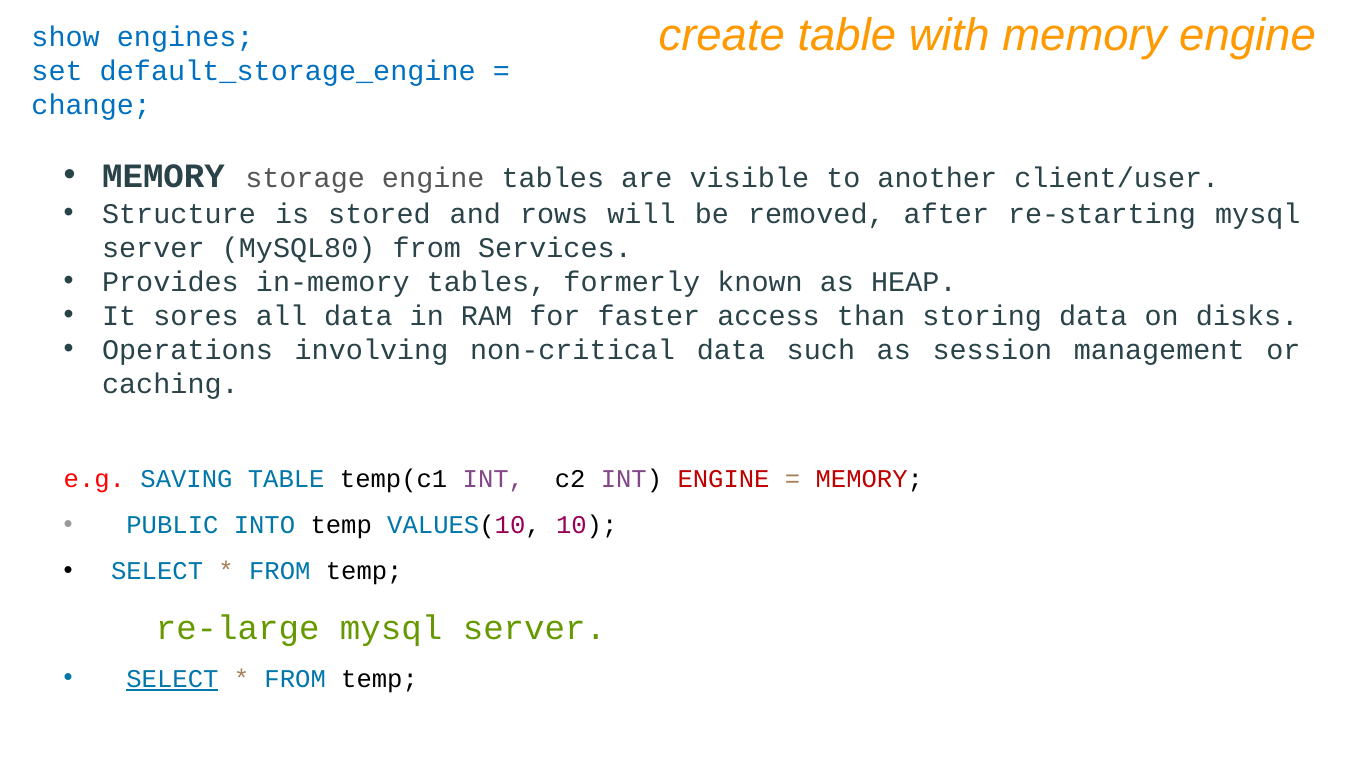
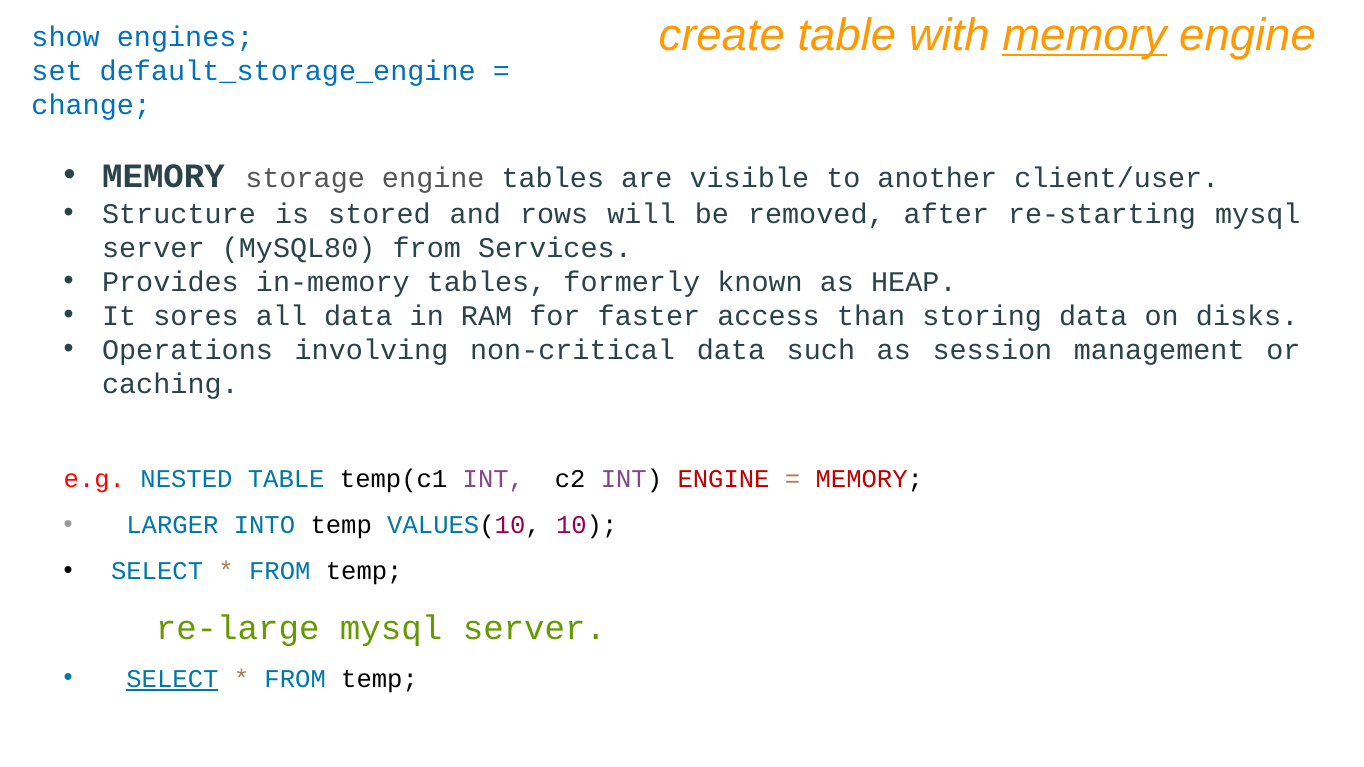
memory at (1084, 35) underline: none -> present
SAVING: SAVING -> NESTED
PUBLIC: PUBLIC -> LARGER
